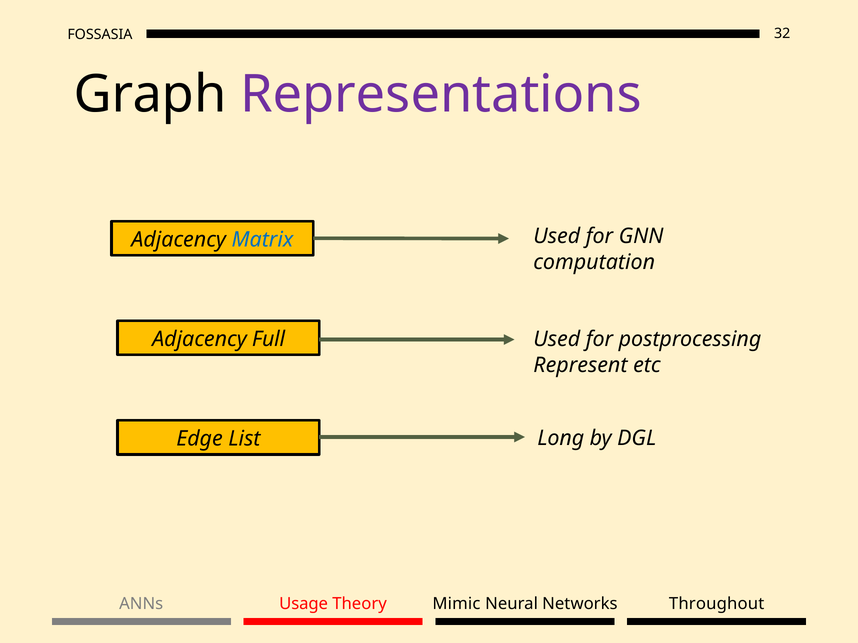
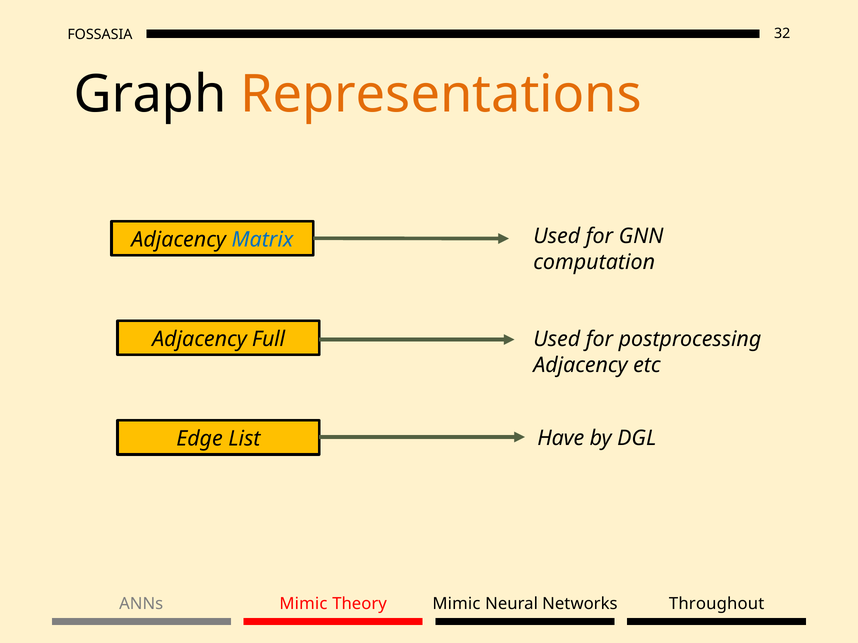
Representations colour: purple -> orange
Represent at (580, 365): Represent -> Adjacency
Long: Long -> Have
ANNs Usage: Usage -> Mimic
